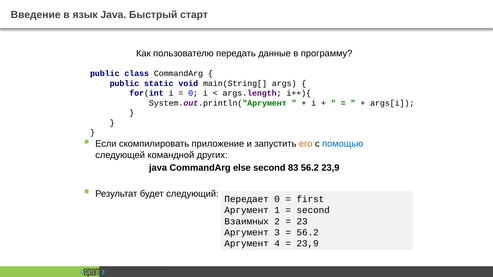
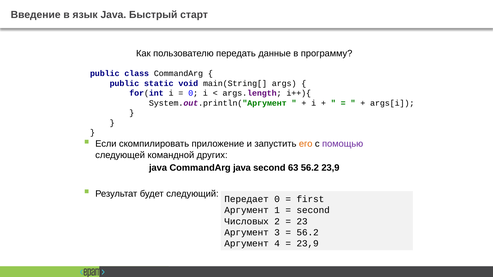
помощью colour: blue -> purple
CommandArg else: else -> java
83: 83 -> 63
Взаимных: Взаимных -> Числовых
